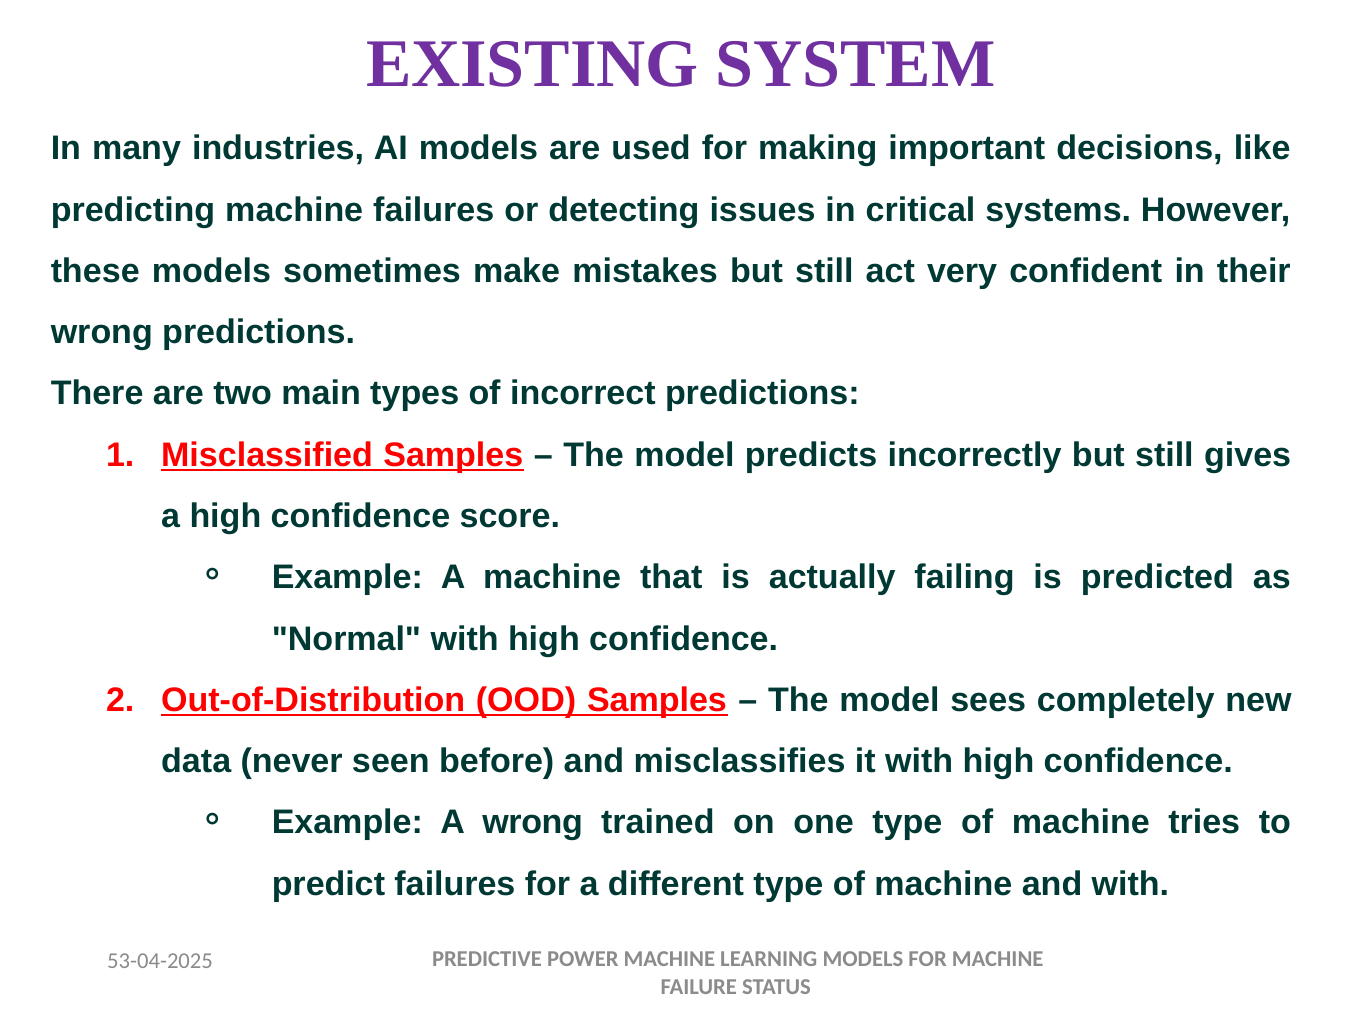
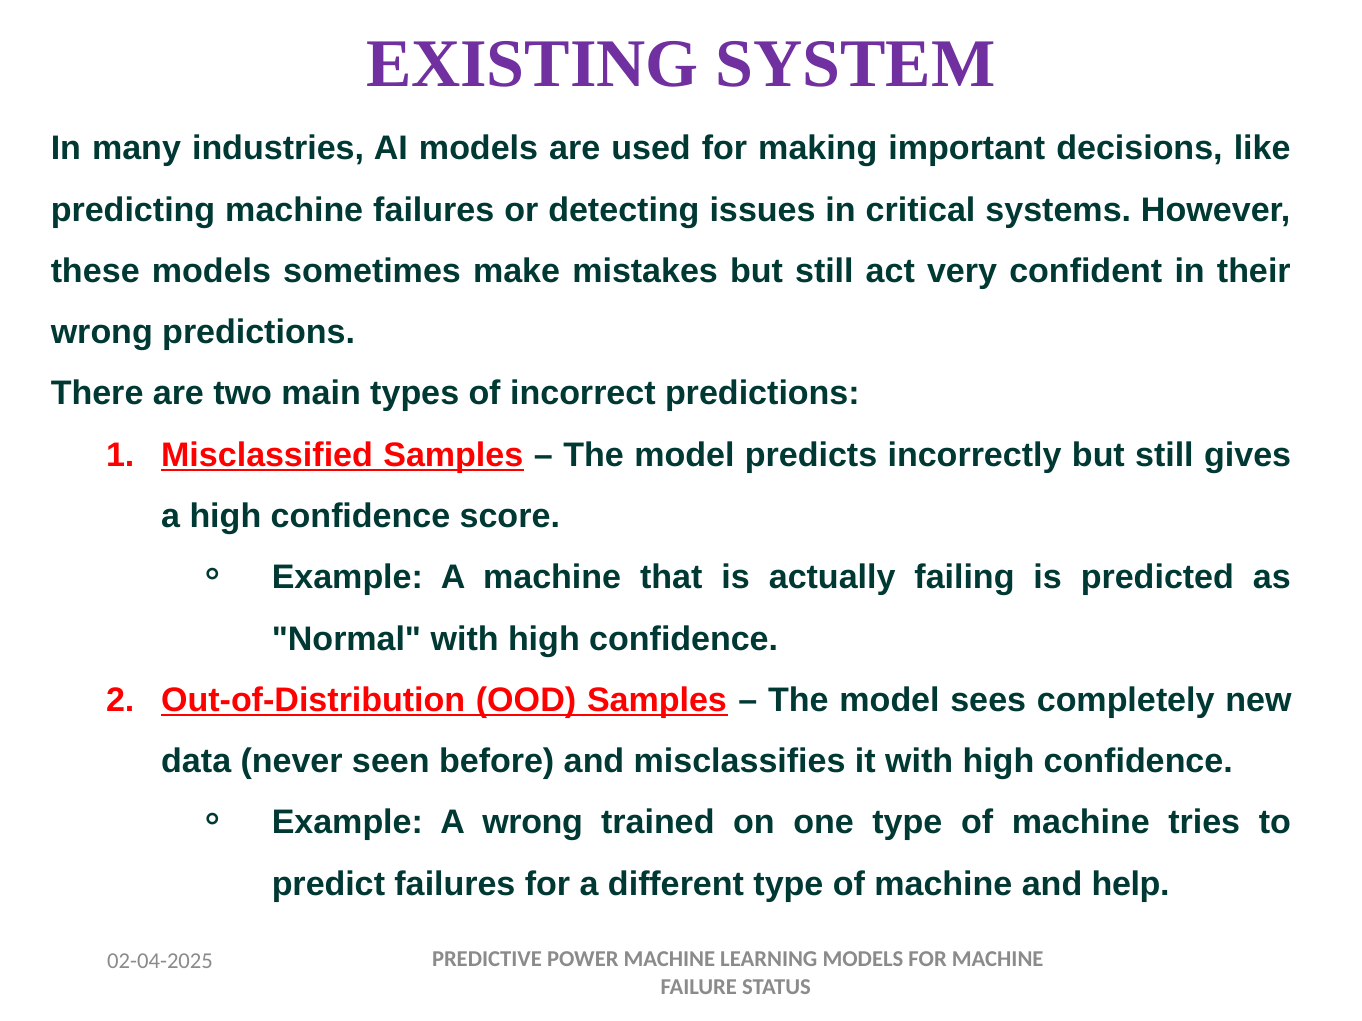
and with: with -> help
53-04-2025: 53-04-2025 -> 02-04-2025
